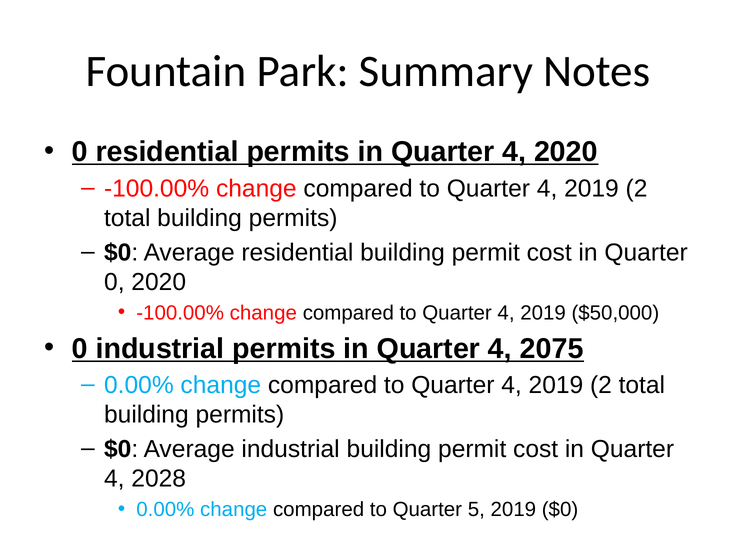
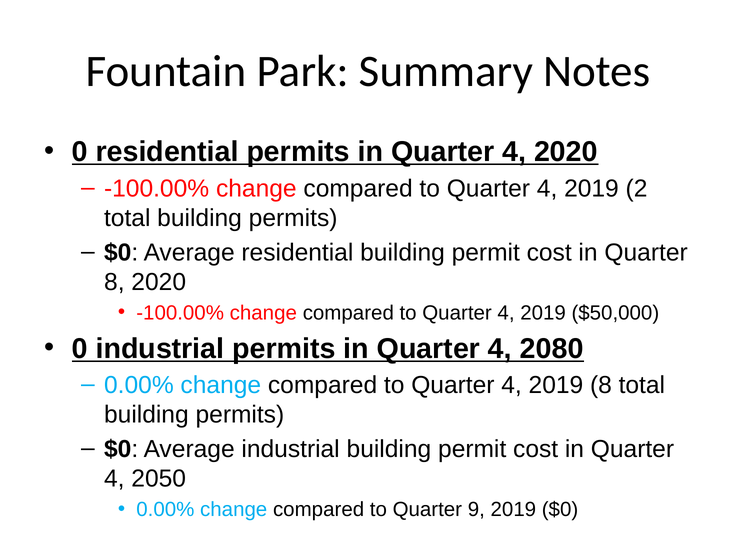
0 at (114, 282): 0 -> 8
2075: 2075 -> 2080
2 at (601, 385): 2 -> 8
2028: 2028 -> 2050
5: 5 -> 9
